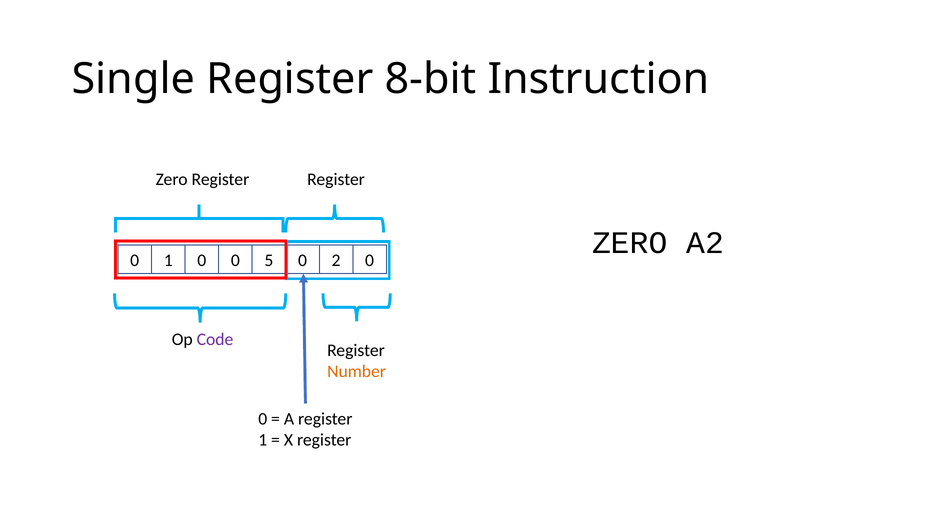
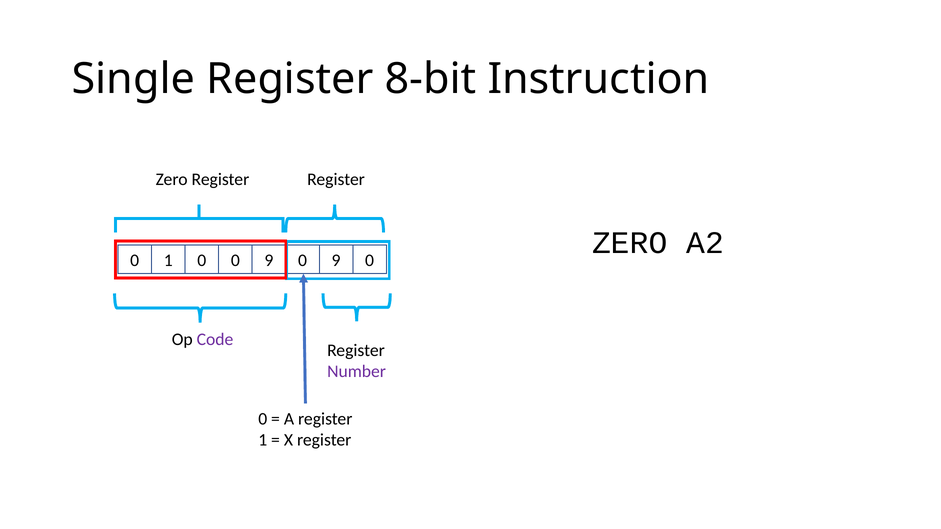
0 0 5: 5 -> 9
2 at (336, 261): 2 -> 9
Number colour: orange -> purple
